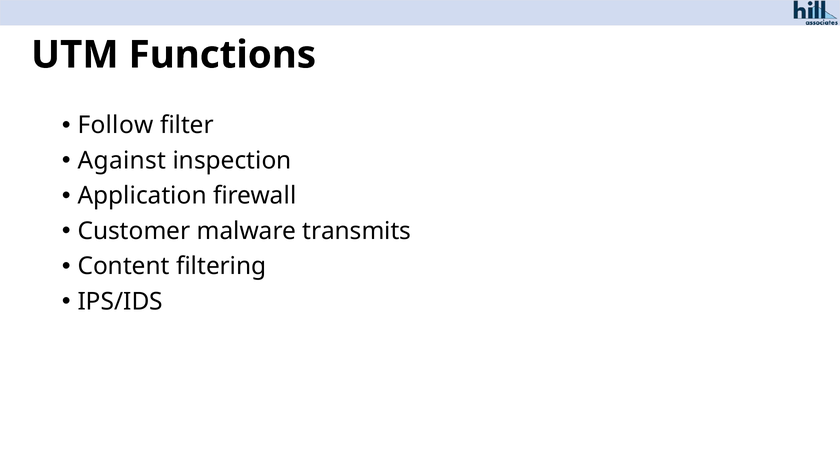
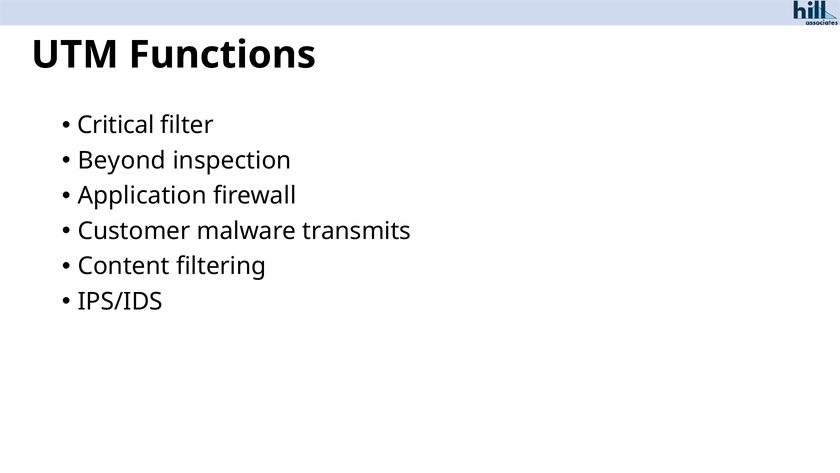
Follow: Follow -> Critical
Against: Against -> Beyond
